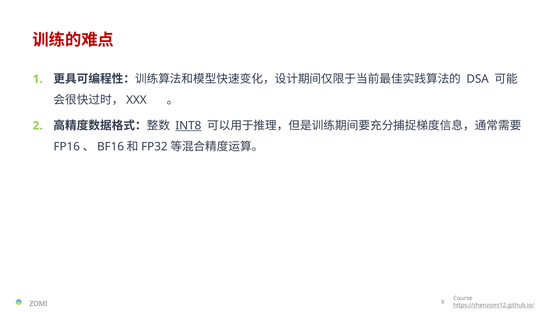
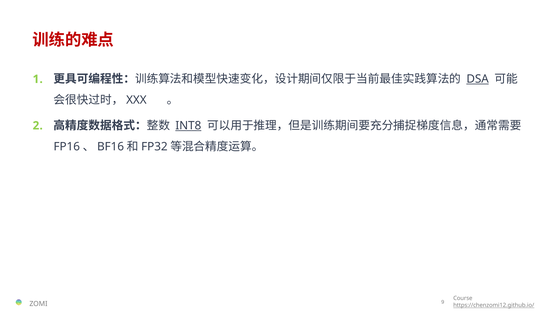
DSA underline: none -> present
